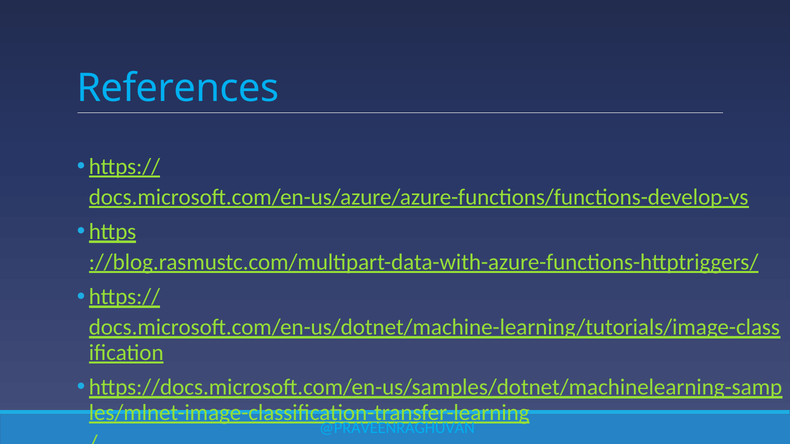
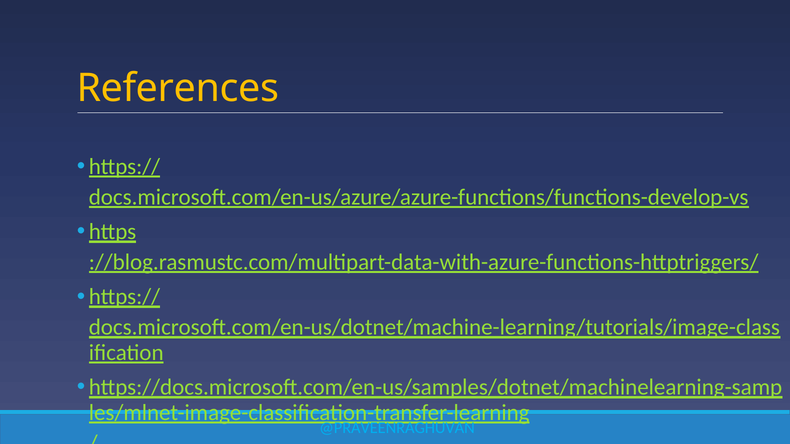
References colour: light blue -> yellow
